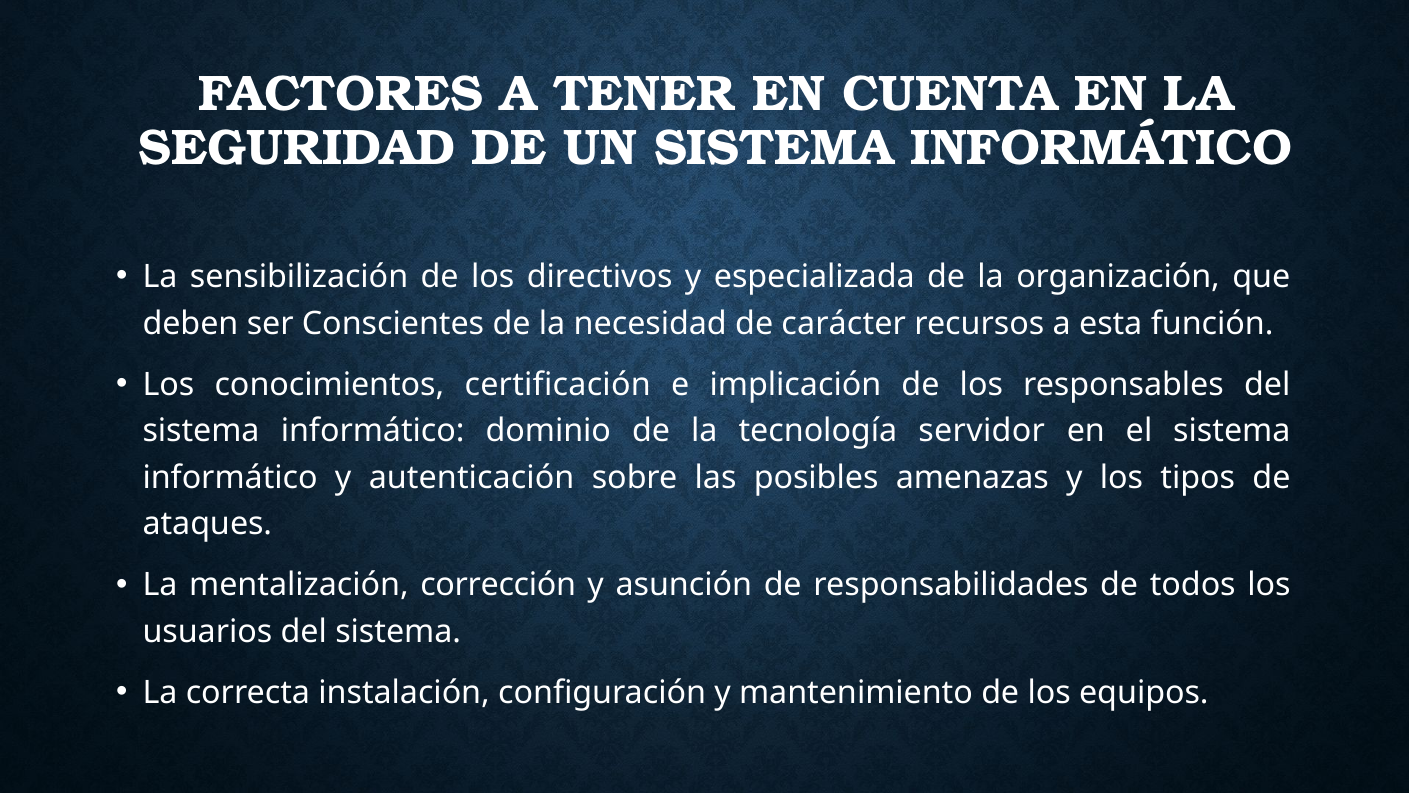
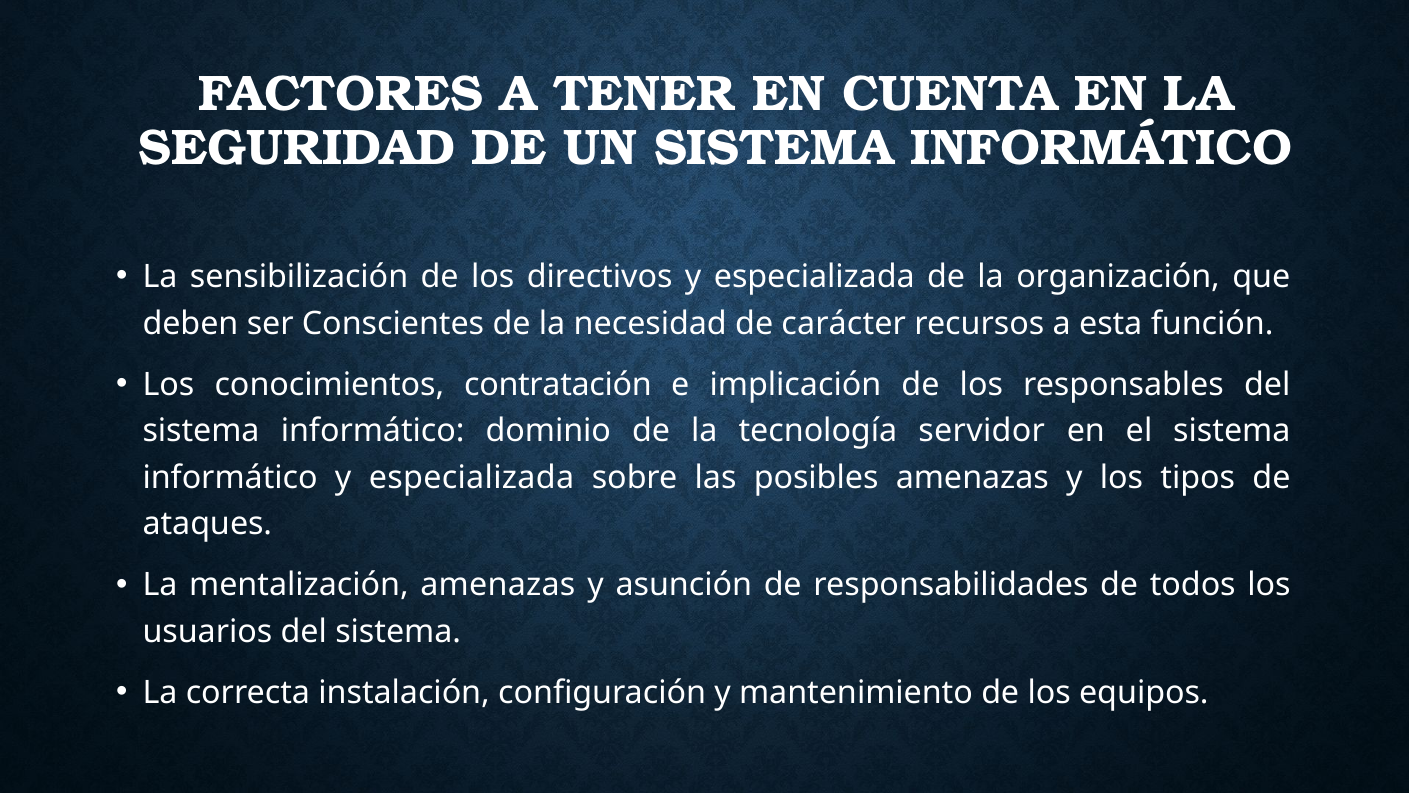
certificación: certificación -> contratación
informático y autenticación: autenticación -> especializada
mentalización corrección: corrección -> amenazas
